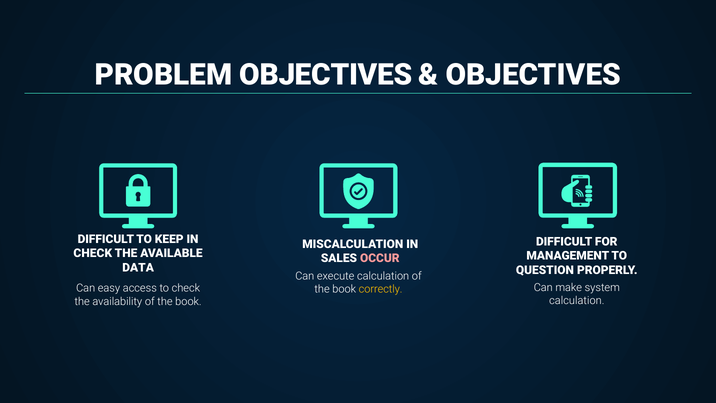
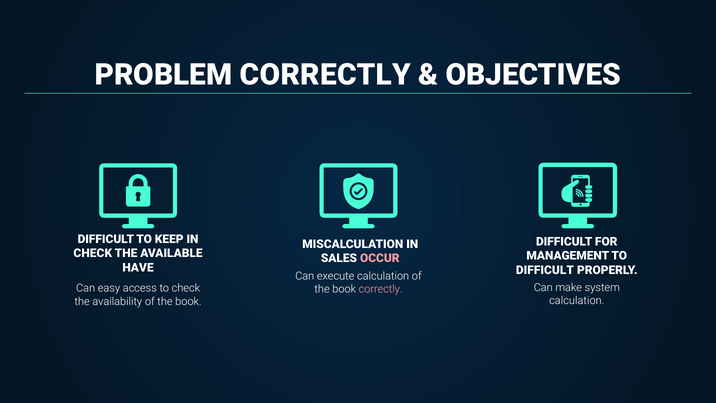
PROBLEM OBJECTIVES: OBJECTIVES -> CORRECTLY
DATA: DATA -> HAVE
QUESTION at (545, 270): QUESTION -> DIFFICULT
correctly at (381, 289) colour: yellow -> pink
